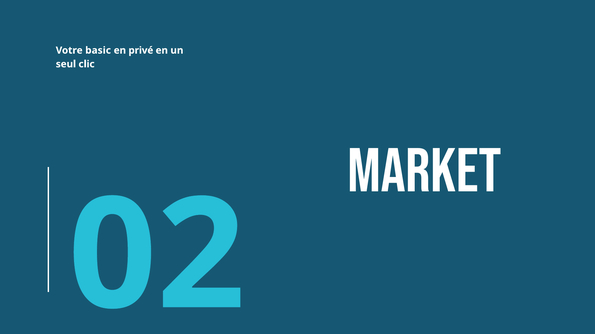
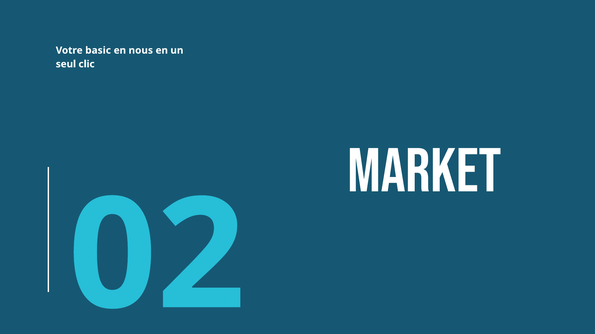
privé: privé -> nous
